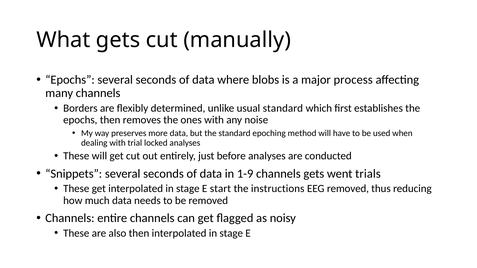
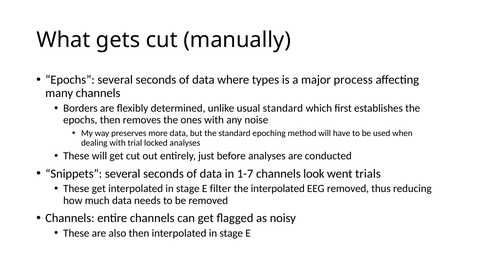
blobs: blobs -> types
1-9: 1-9 -> 1-7
channels gets: gets -> look
start: start -> filter
the instructions: instructions -> interpolated
